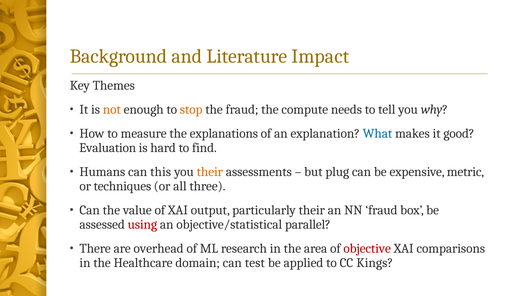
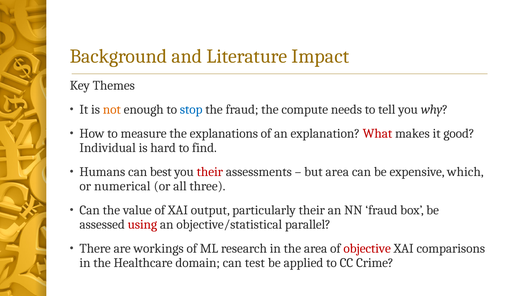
stop colour: orange -> blue
What colour: blue -> red
Evaluation: Evaluation -> Individual
this: this -> best
their at (210, 172) colour: orange -> red
but plug: plug -> area
metric: metric -> which
techniques: techniques -> numerical
overhead: overhead -> workings
Kings: Kings -> Crime
